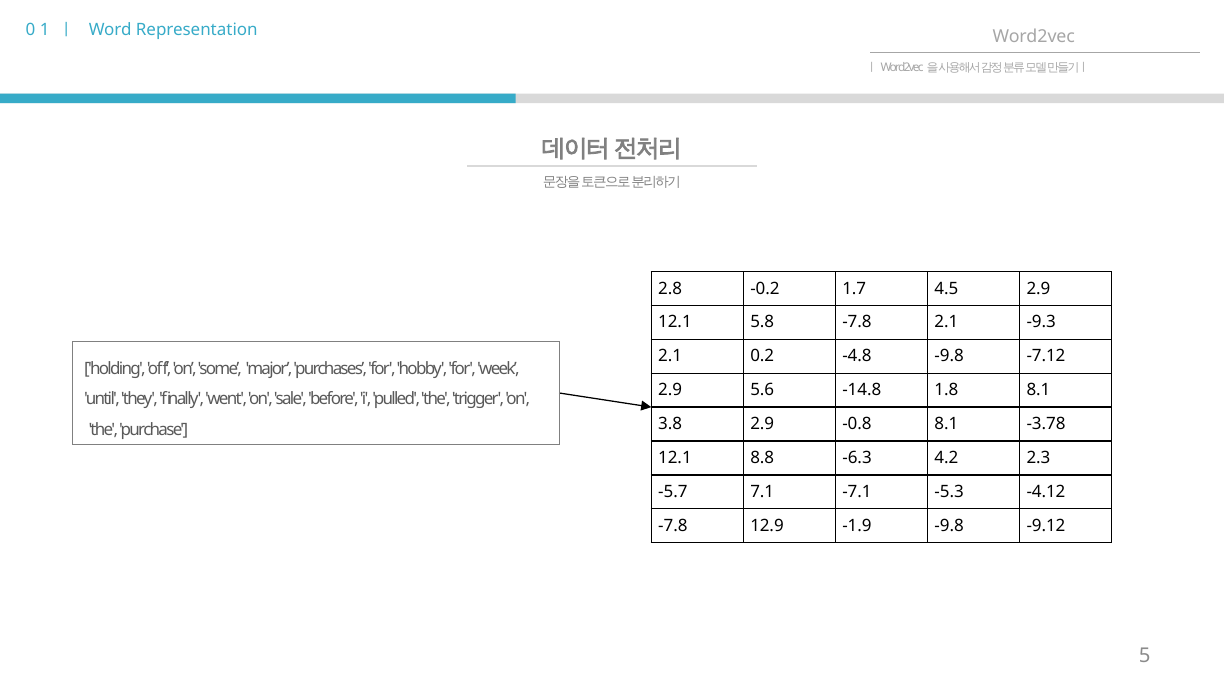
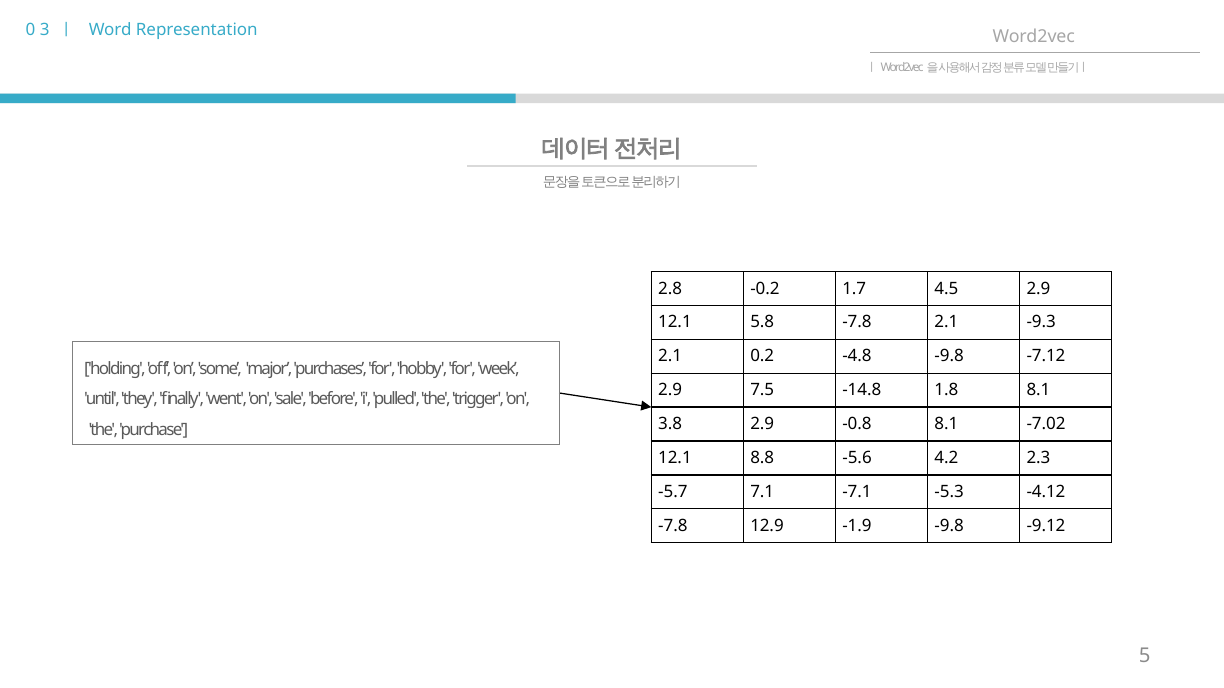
1: 1 -> 3
5.6: 5.6 -> 7.5
-3.78: -3.78 -> -7.02
-6.3: -6.3 -> -5.6
